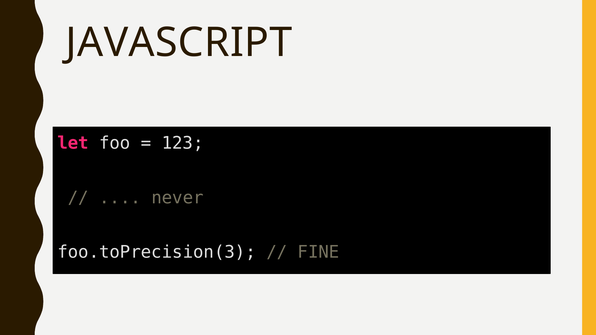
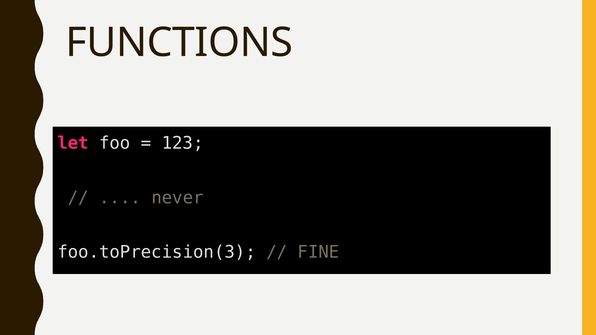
JAVASCRIPT: JAVASCRIPT -> FUNCTIONS
